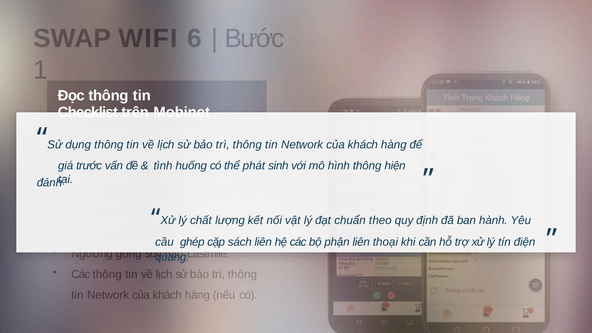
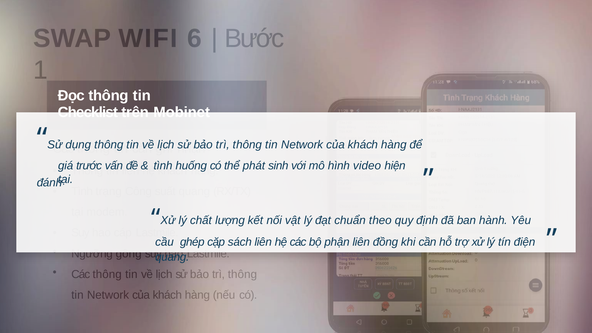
hình thông: thông -> video
thoại: thoại -> đồng
